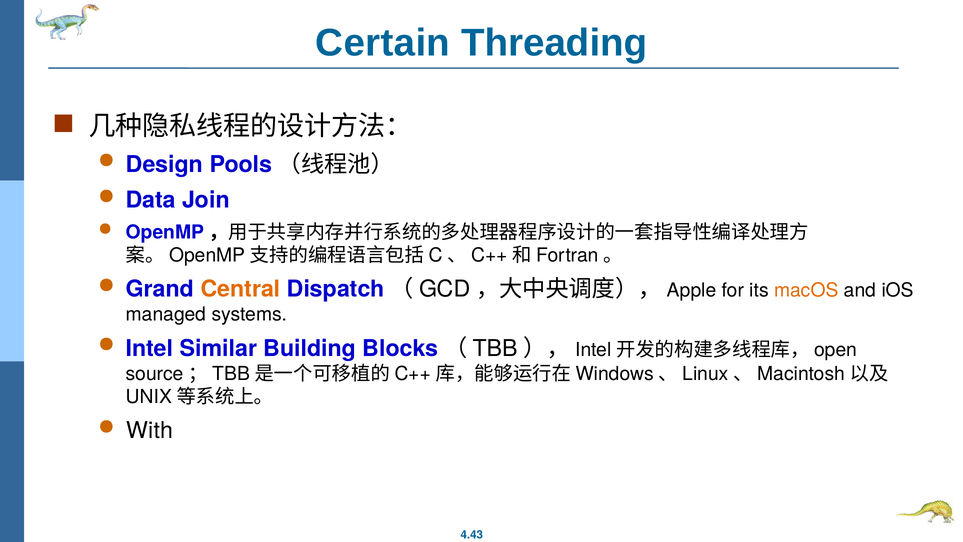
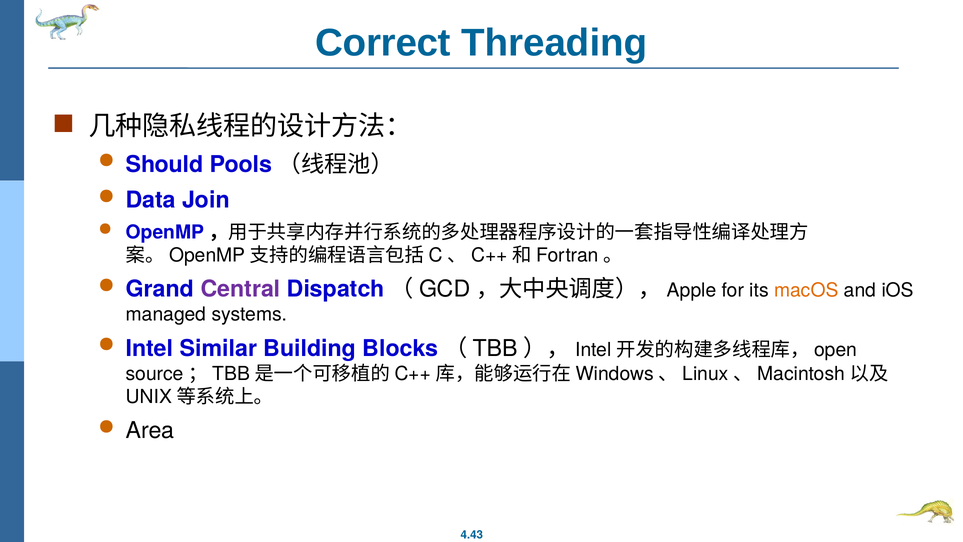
Certain: Certain -> Correct
Design: Design -> Should
Central colour: orange -> purple
With: With -> Area
